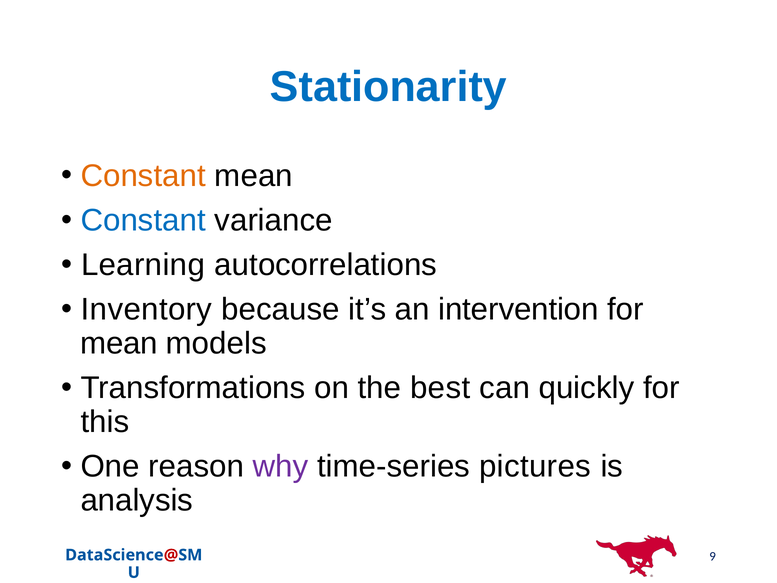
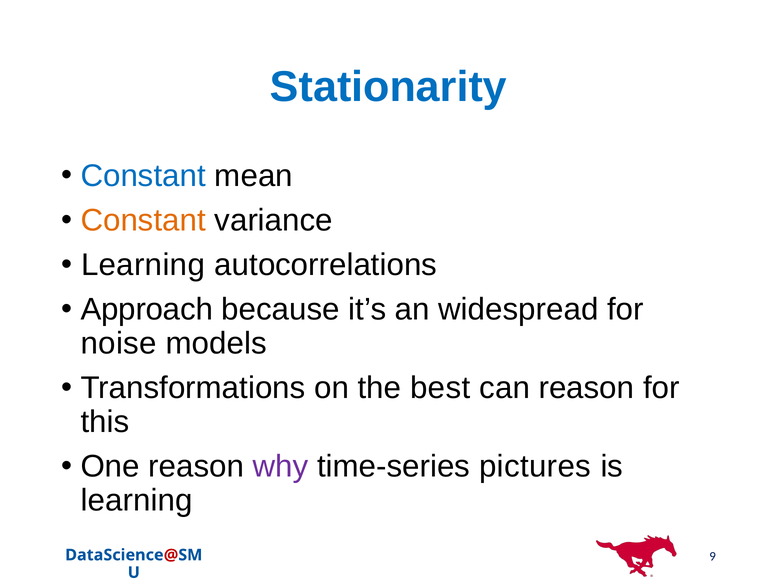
Constant at (143, 176) colour: orange -> blue
Constant at (143, 220) colour: blue -> orange
Inventory: Inventory -> Approach
intervention: intervention -> widespread
mean at (119, 343): mean -> noise
can quickly: quickly -> reason
analysis at (137, 500): analysis -> learning
